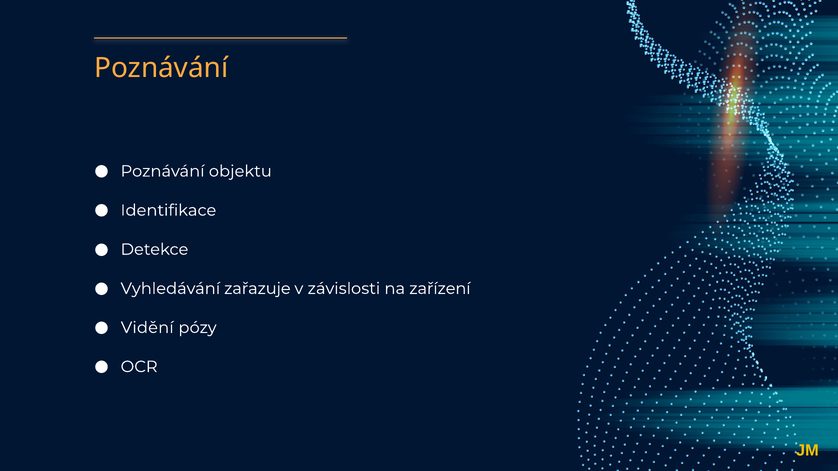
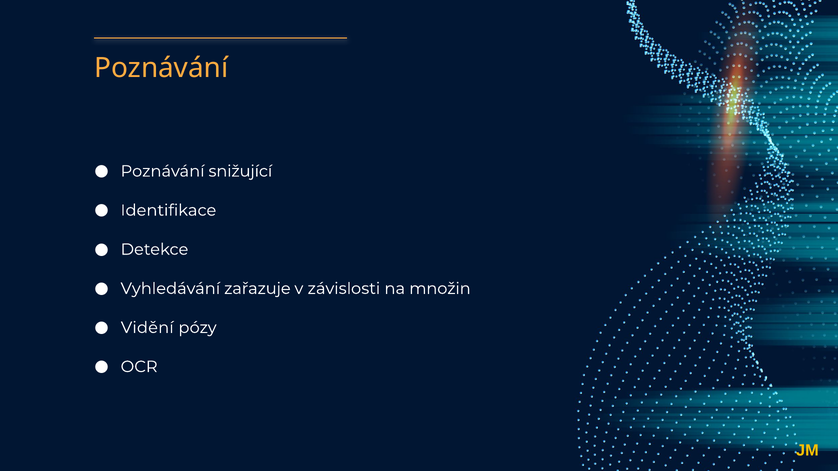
objektu: objektu -> snižující
zařízení: zařízení -> množin
